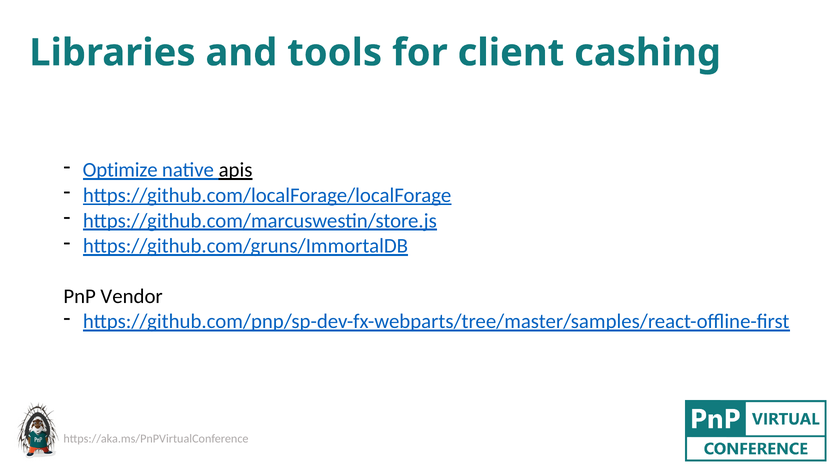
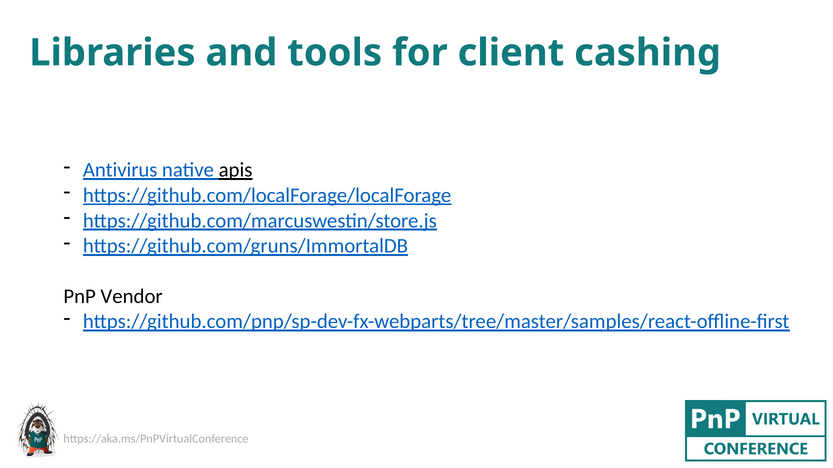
Optimize: Optimize -> Antivirus
